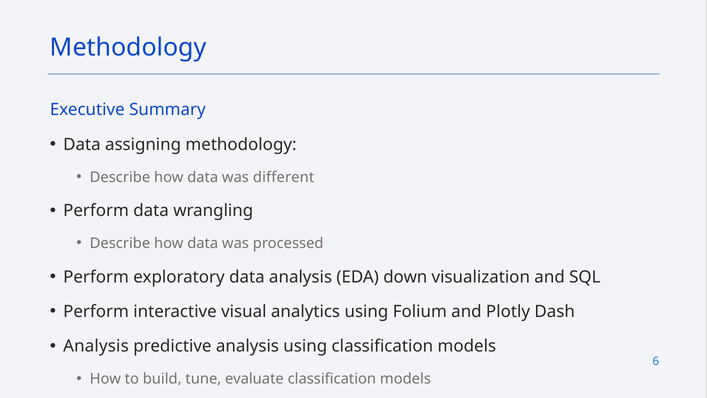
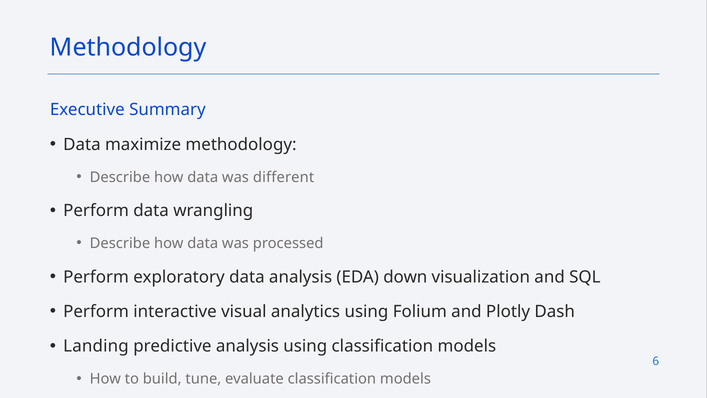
assigning: assigning -> maximize
Analysis at (96, 346): Analysis -> Landing
